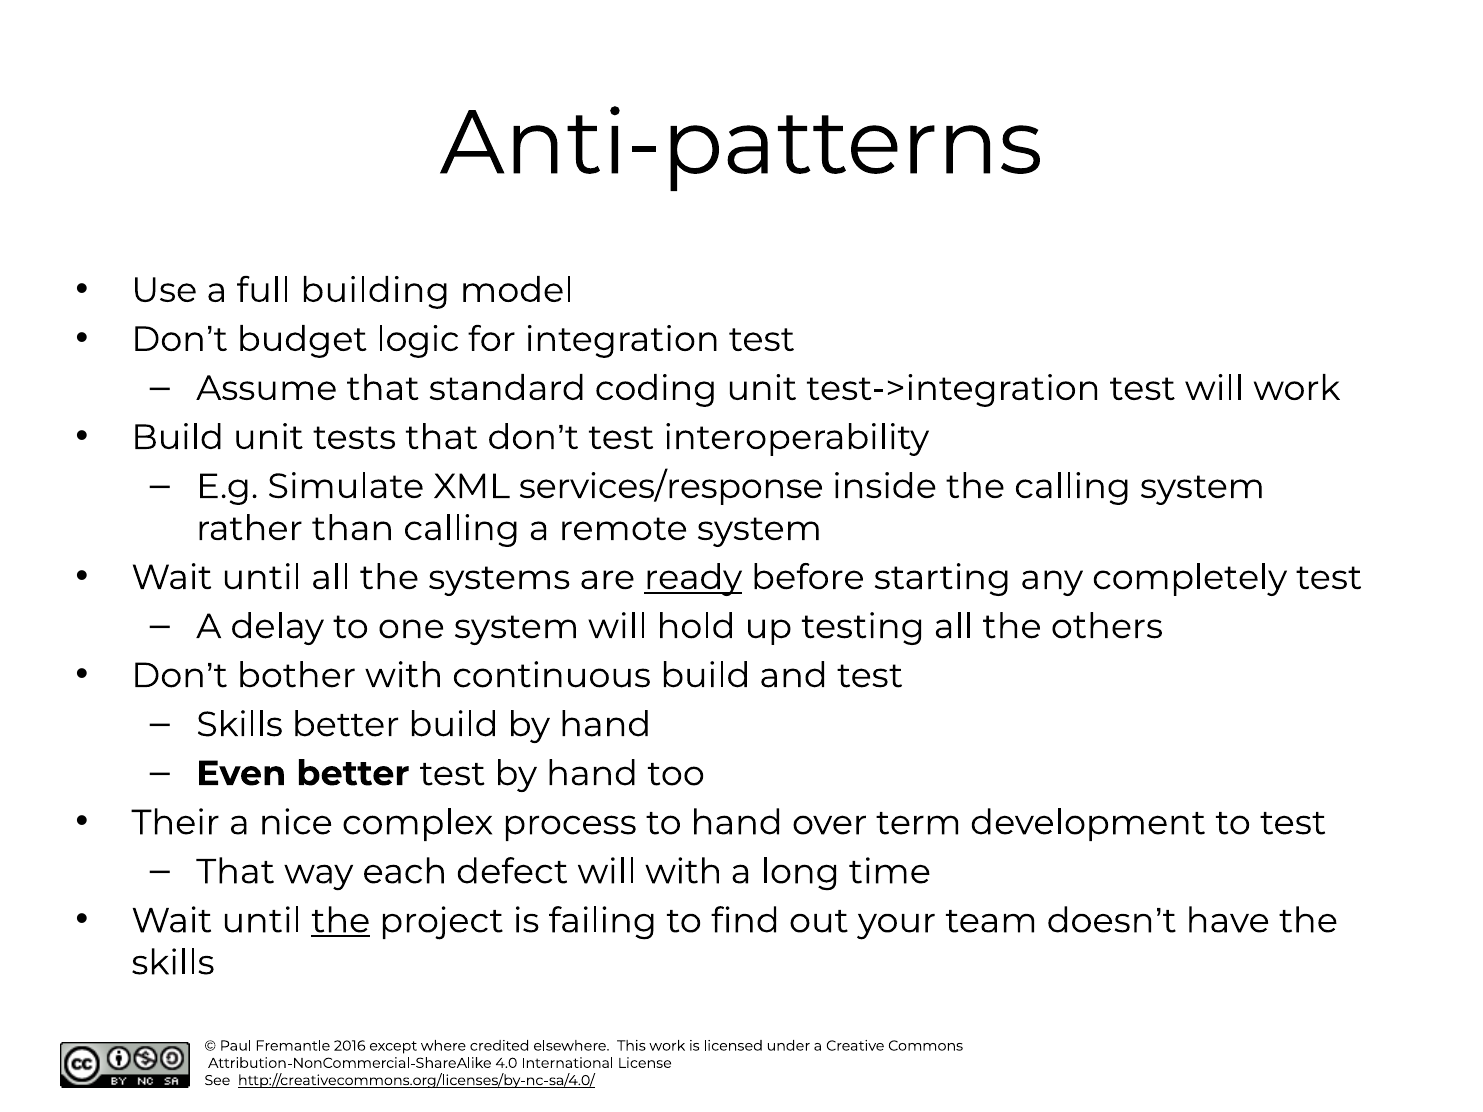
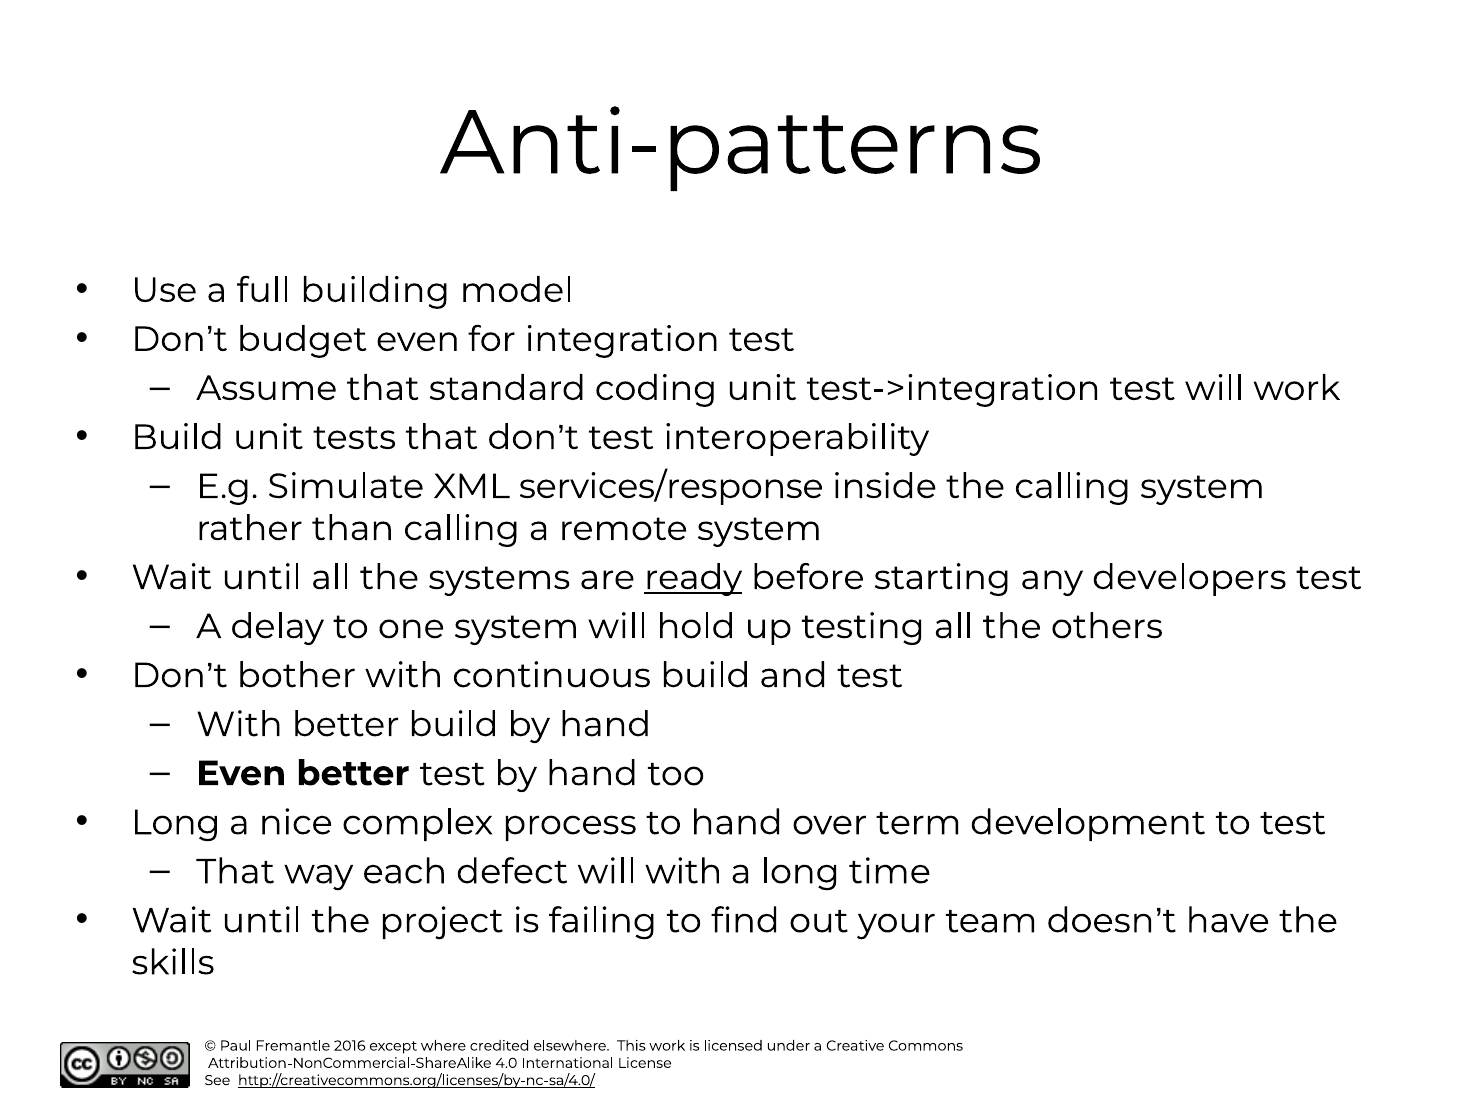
budget logic: logic -> even
completely: completely -> developers
Skills at (240, 725): Skills -> With
Their at (176, 823): Their -> Long
the at (341, 921) underline: present -> none
